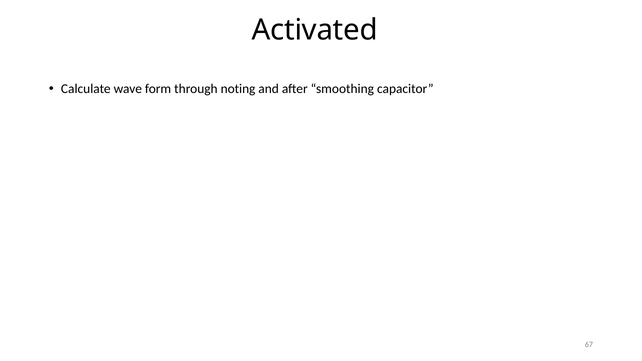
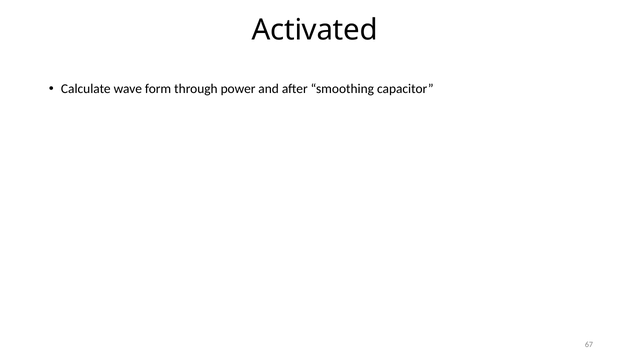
noting: noting -> power
